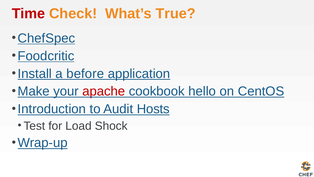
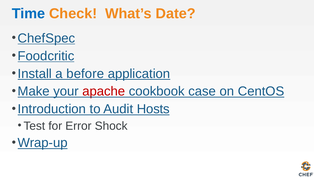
Time colour: red -> blue
True: True -> Date
hello: hello -> case
Load: Load -> Error
